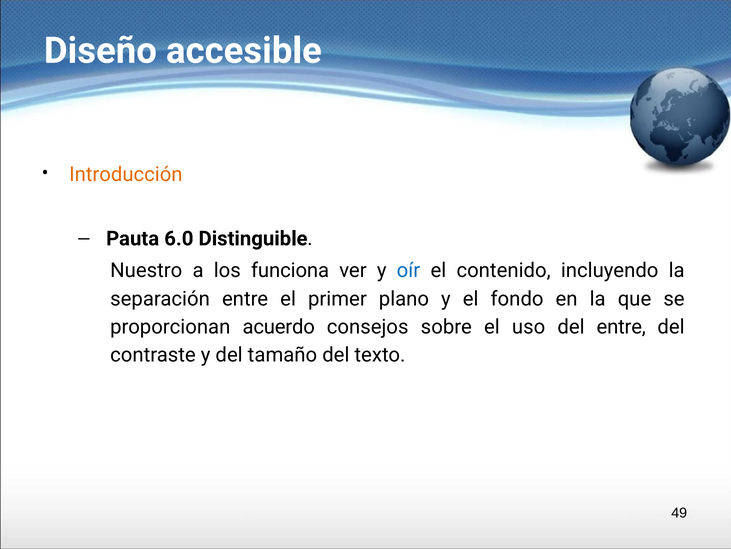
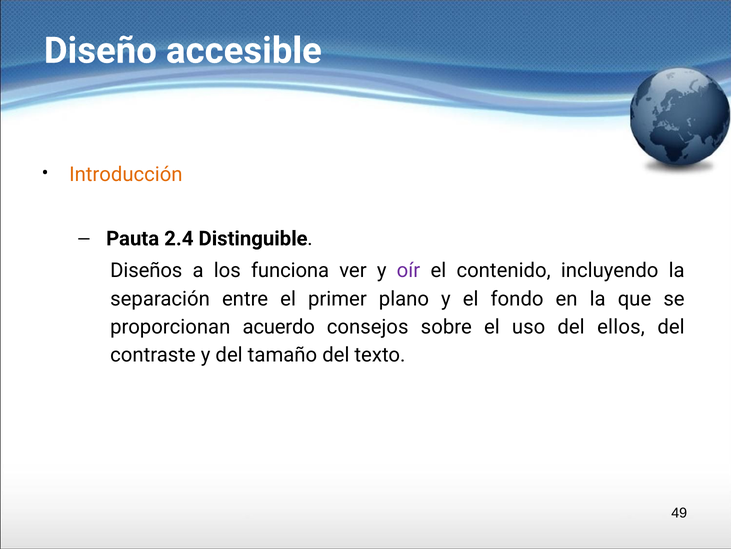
6.0: 6.0 -> 2.4
Nuestro: Nuestro -> Diseños
oír colour: blue -> purple
del entre: entre -> ellos
